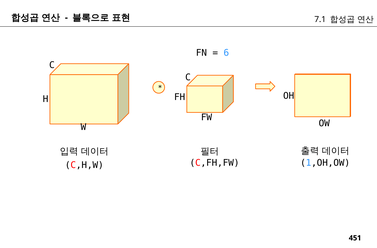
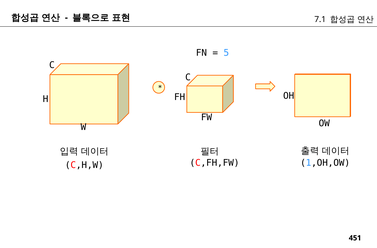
6: 6 -> 5
